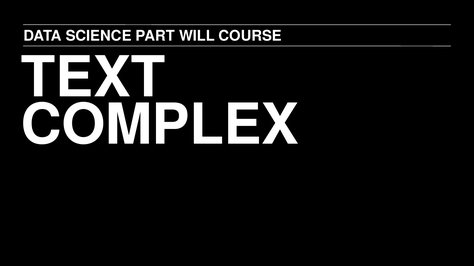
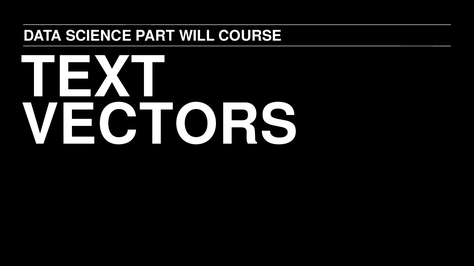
COMPLEX: COMPLEX -> VECTORS
